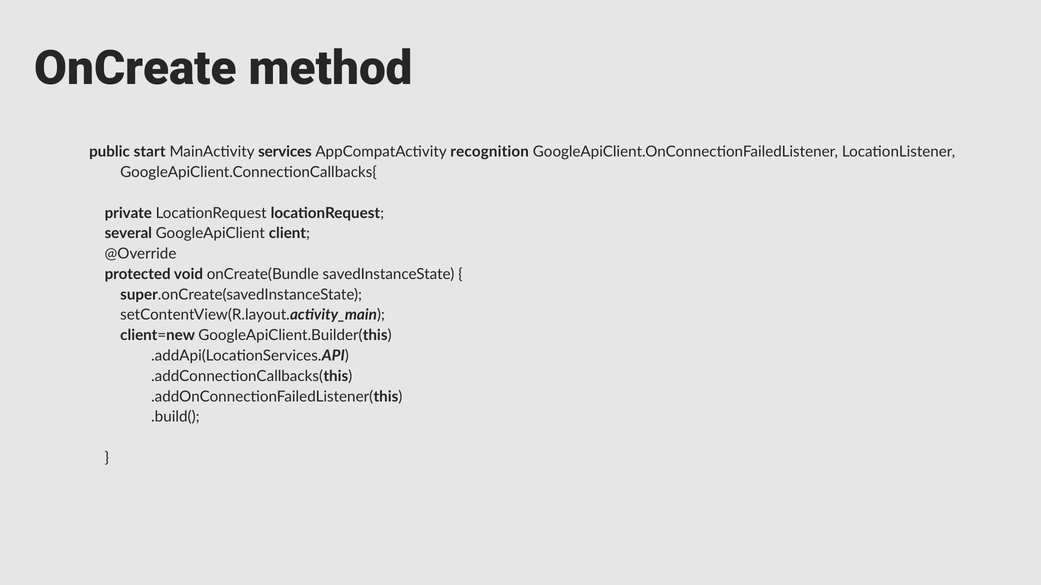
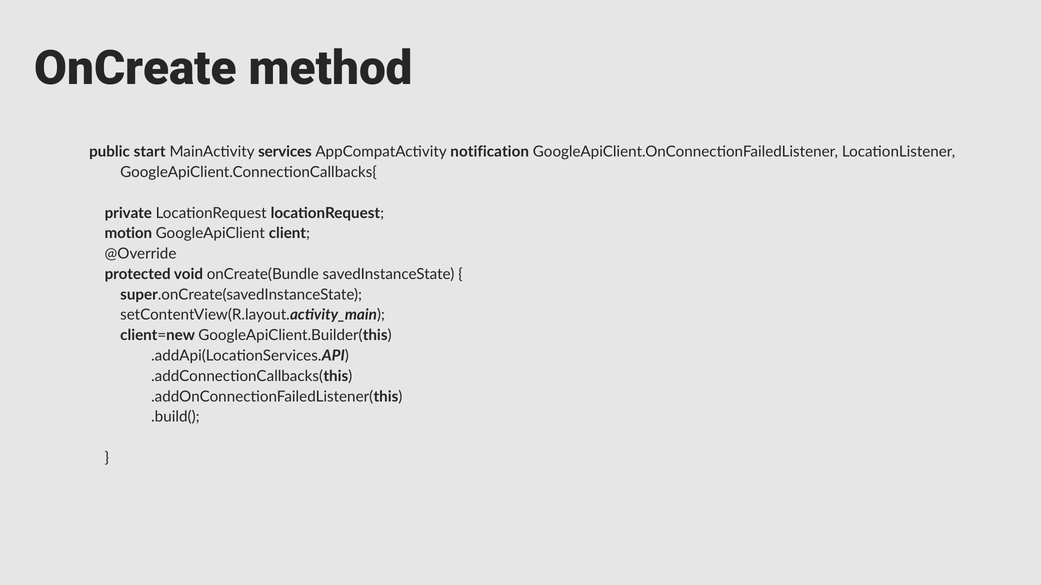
recognition: recognition -> notification
several: several -> motion
